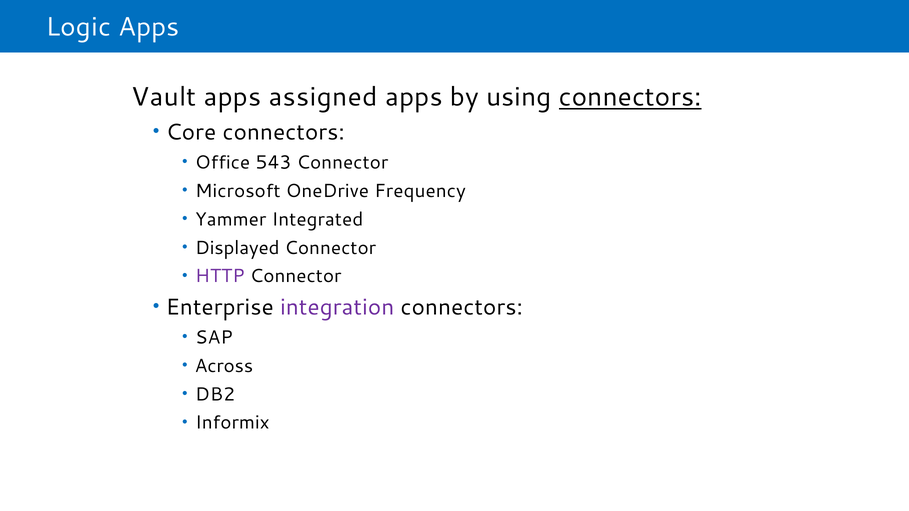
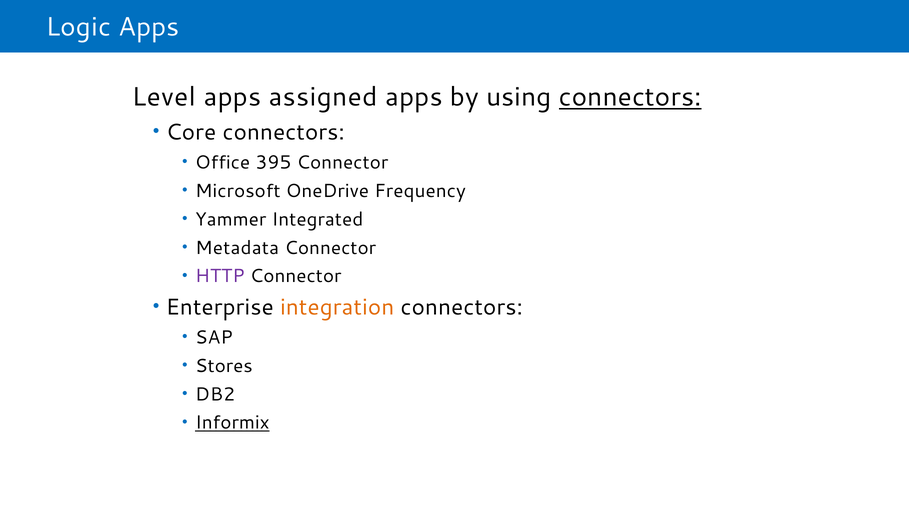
Vault: Vault -> Level
543: 543 -> 395
Displayed: Displayed -> Metadata
integration colour: purple -> orange
Across: Across -> Stores
Informix underline: none -> present
